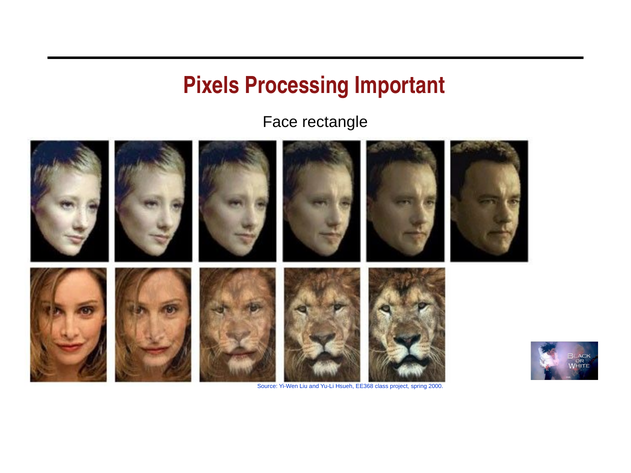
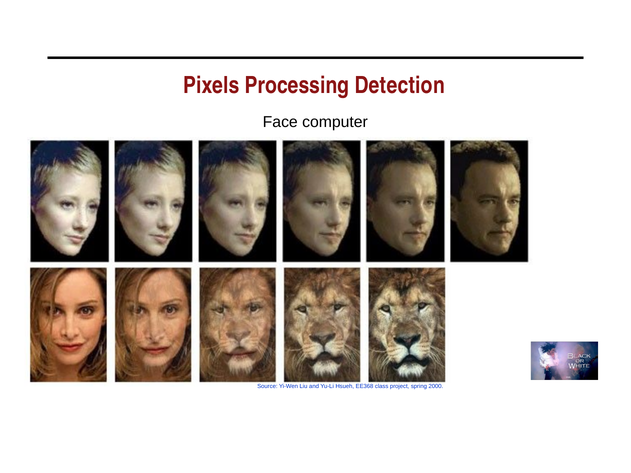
Important: Important -> Detection
rectangle: rectangle -> computer
